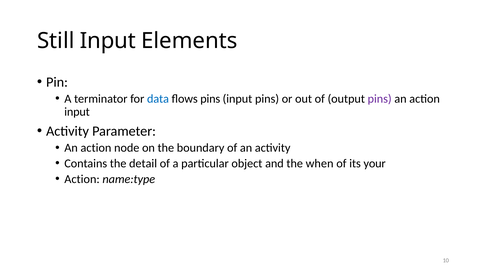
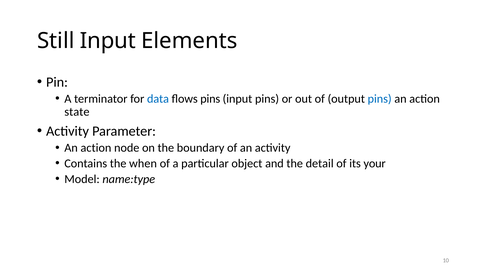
pins at (380, 99) colour: purple -> blue
input at (77, 112): input -> state
detail: detail -> when
when: when -> detail
Action at (82, 179): Action -> Model
